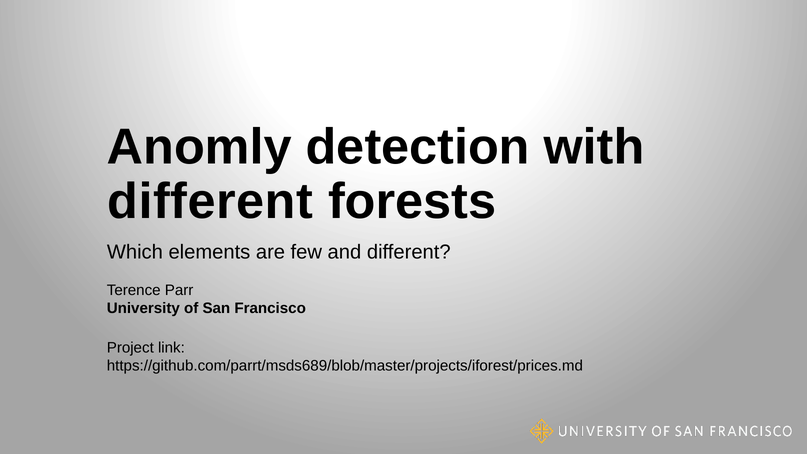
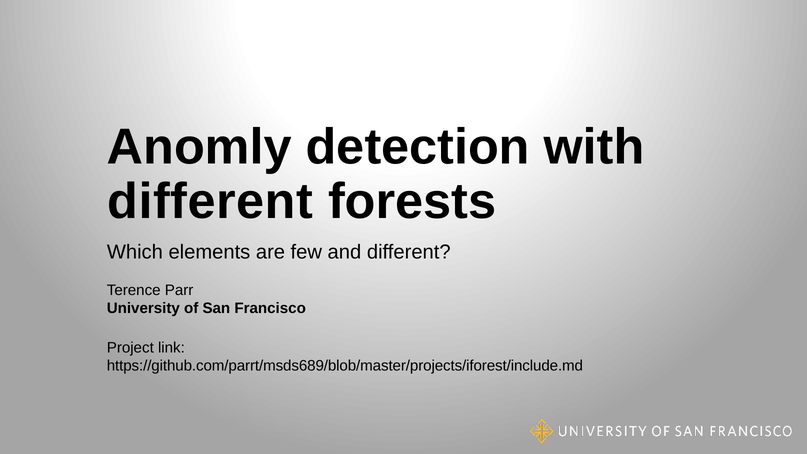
https://github.com/parrt/msds689/blob/master/projects/iforest/prices.md: https://github.com/parrt/msds689/blob/master/projects/iforest/prices.md -> https://github.com/parrt/msds689/blob/master/projects/iforest/include.md
